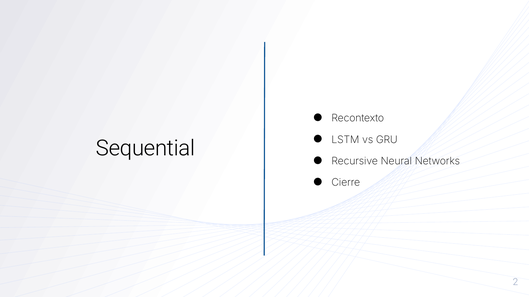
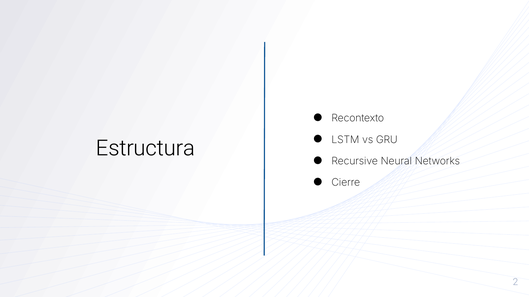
Sequential: Sequential -> Estructura
